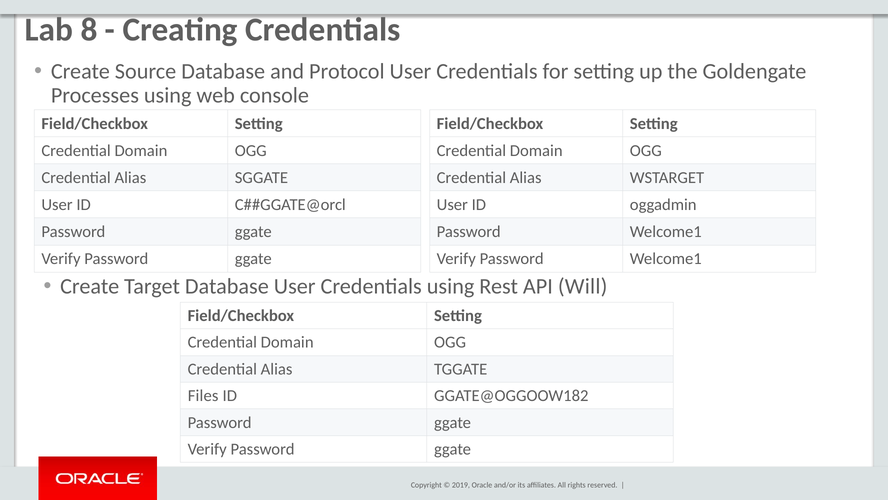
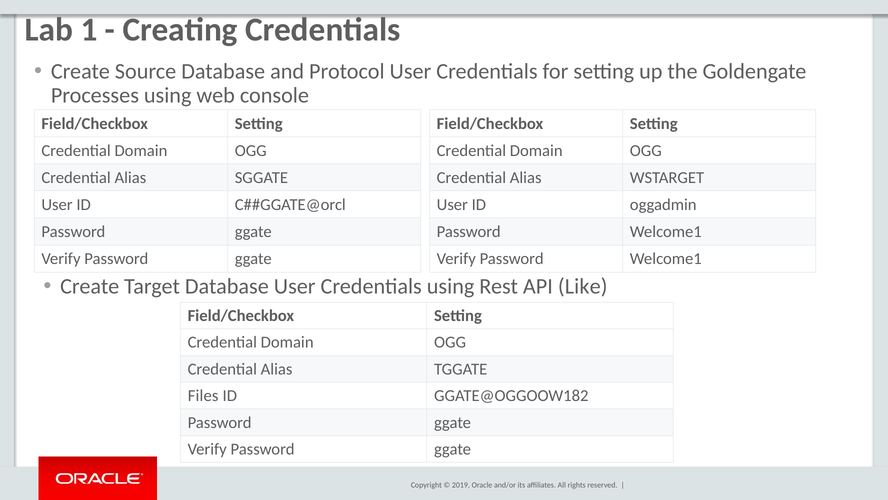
8: 8 -> 1
Will: Will -> Like
